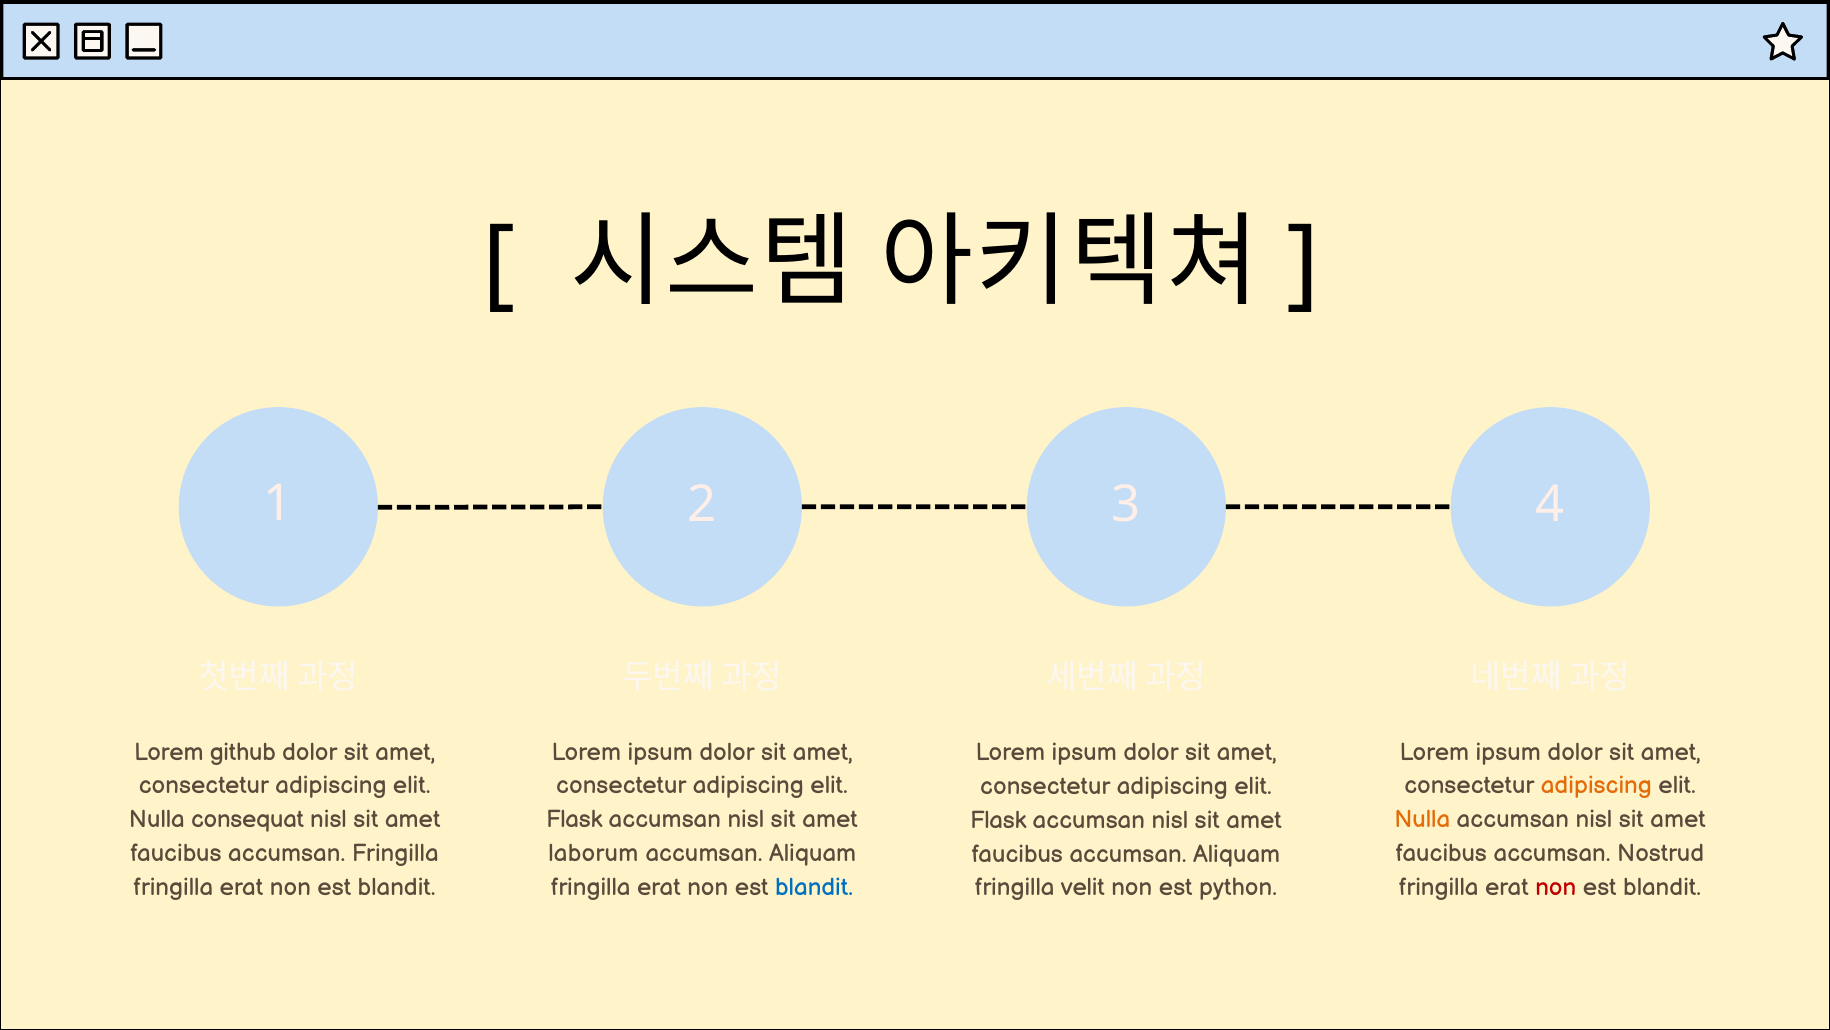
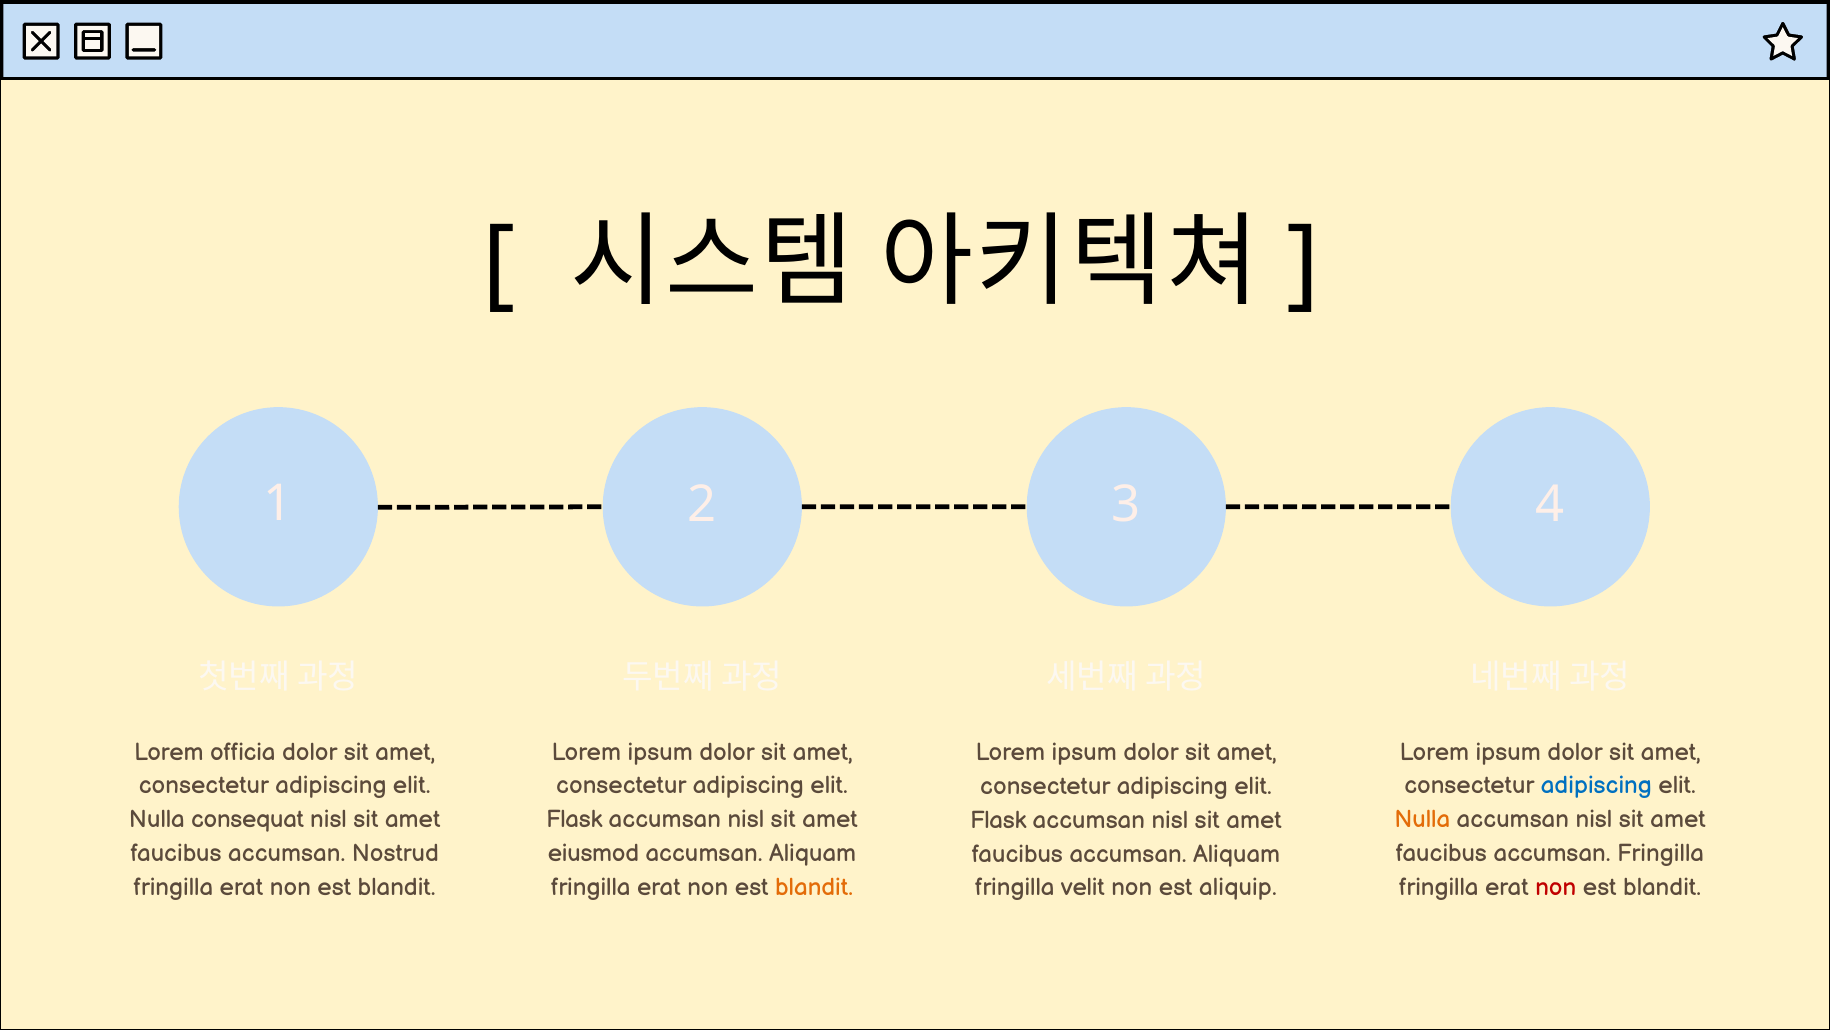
github: github -> officia
adipiscing at (1596, 786) colour: orange -> blue
accumsan Fringilla: Fringilla -> Nostrud
laborum: laborum -> eiusmod
accumsan Nostrud: Nostrud -> Fringilla
blandit at (814, 887) colour: blue -> orange
python: python -> aliquip
